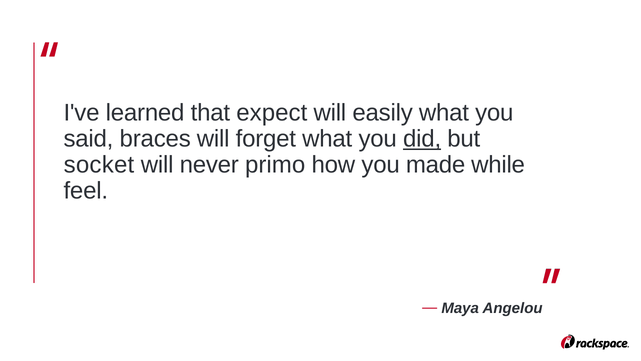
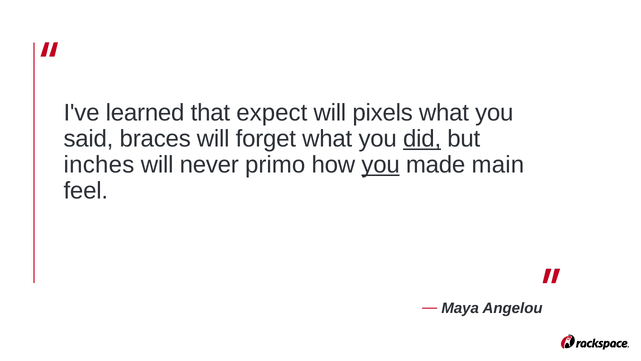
easily: easily -> pixels
socket: socket -> inches
you at (381, 165) underline: none -> present
while: while -> main
